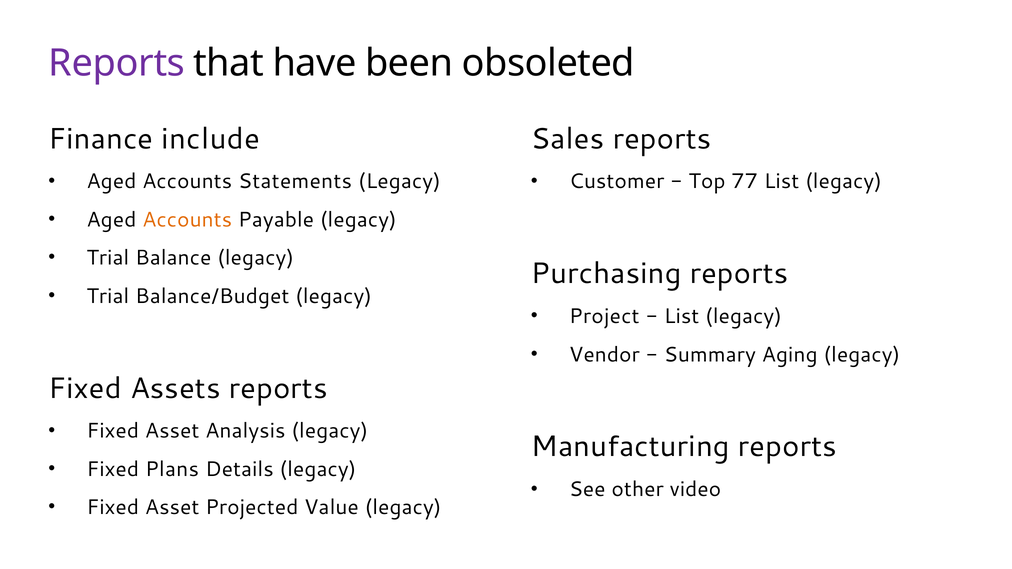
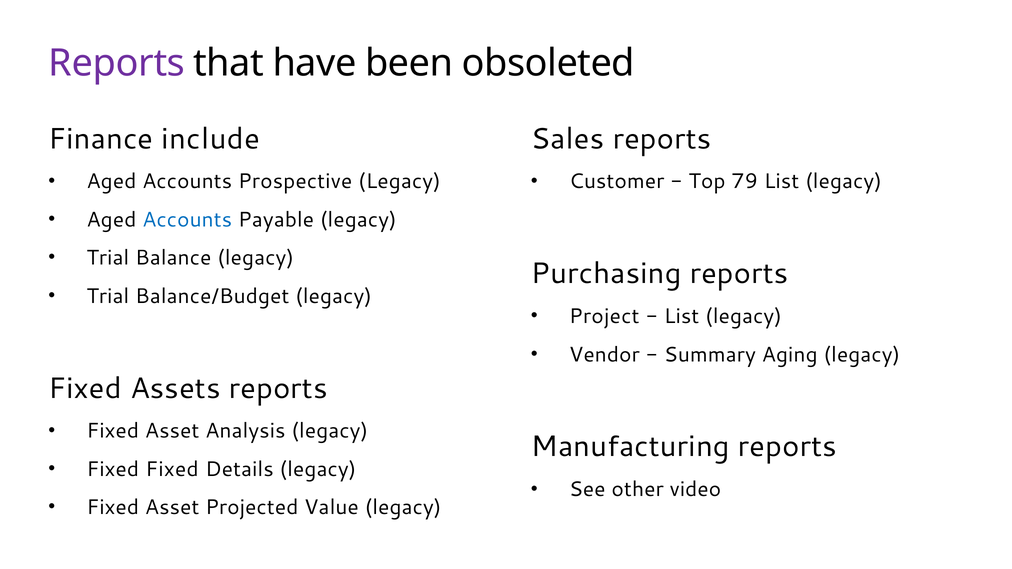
Statements: Statements -> Prospective
77: 77 -> 79
Accounts at (187, 220) colour: orange -> blue
Fixed Plans: Plans -> Fixed
